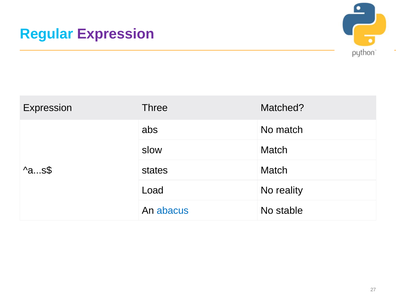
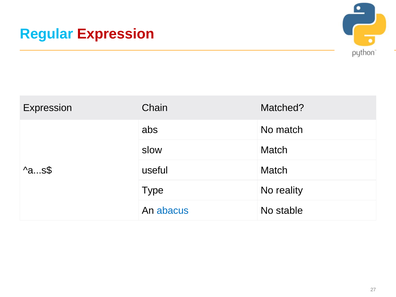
Expression at (116, 34) colour: purple -> red
Three: Three -> Chain
states: states -> useful
Load: Load -> Type
